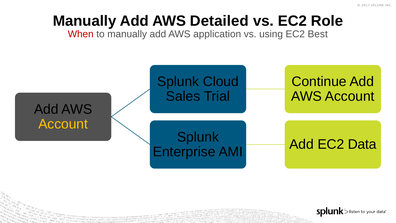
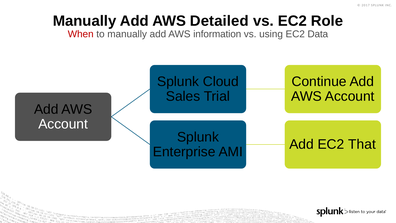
application: application -> information
Best: Best -> Data
Account at (63, 124) colour: yellow -> white
Data: Data -> That
